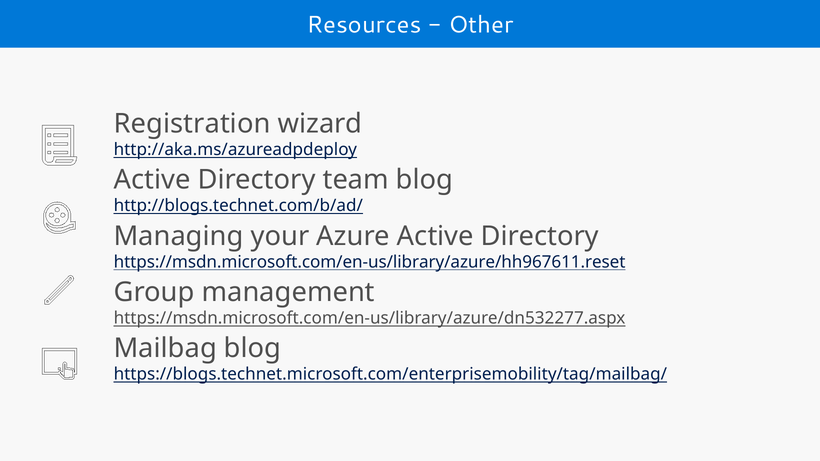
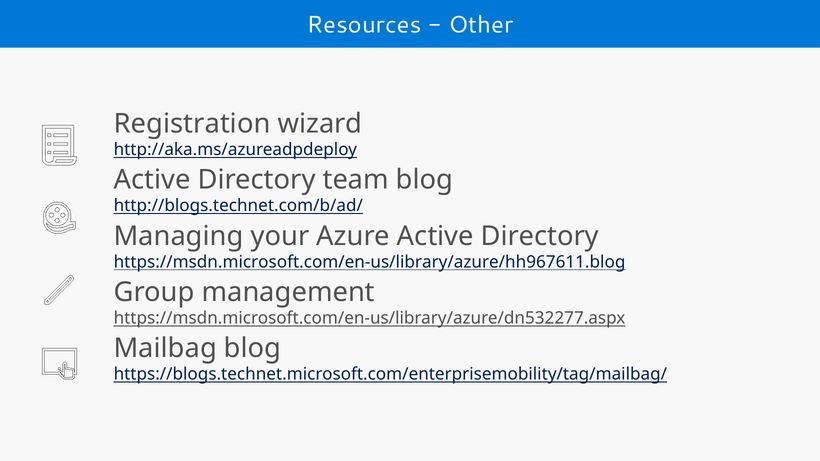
https://msdn.microsoft.com/en-us/library/azure/hh967611.reset: https://msdn.microsoft.com/en-us/library/azure/hh967611.reset -> https://msdn.microsoft.com/en-us/library/azure/hh967611.blog
